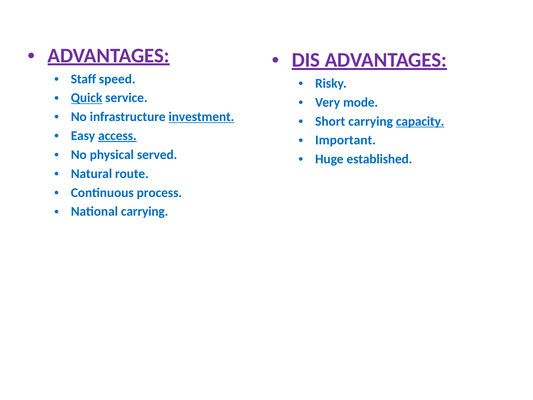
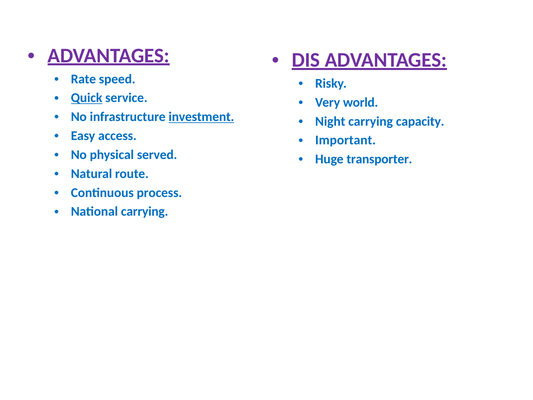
Staff: Staff -> Rate
mode: mode -> world
Short: Short -> Night
capacity underline: present -> none
access underline: present -> none
established: established -> transporter
